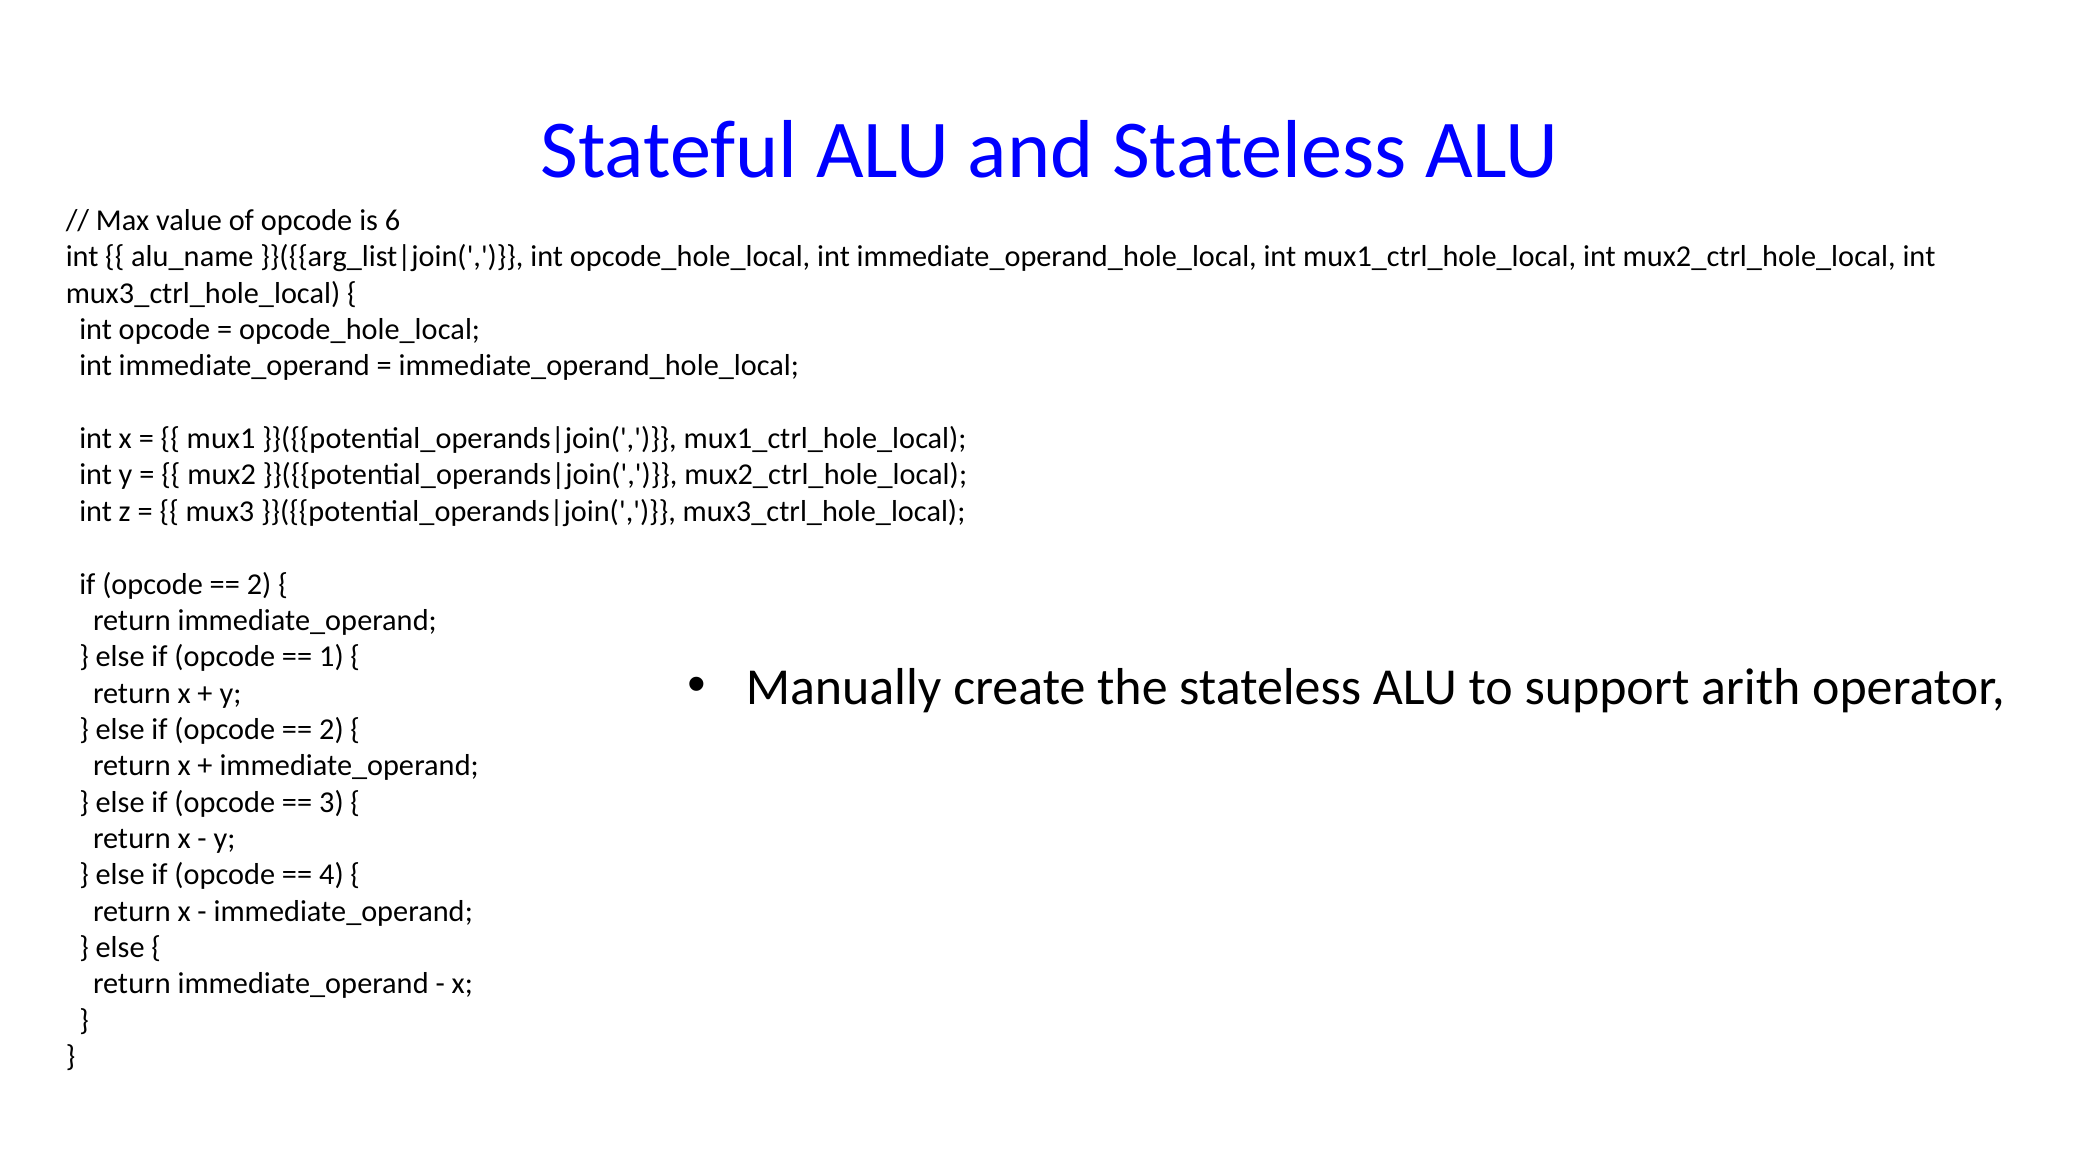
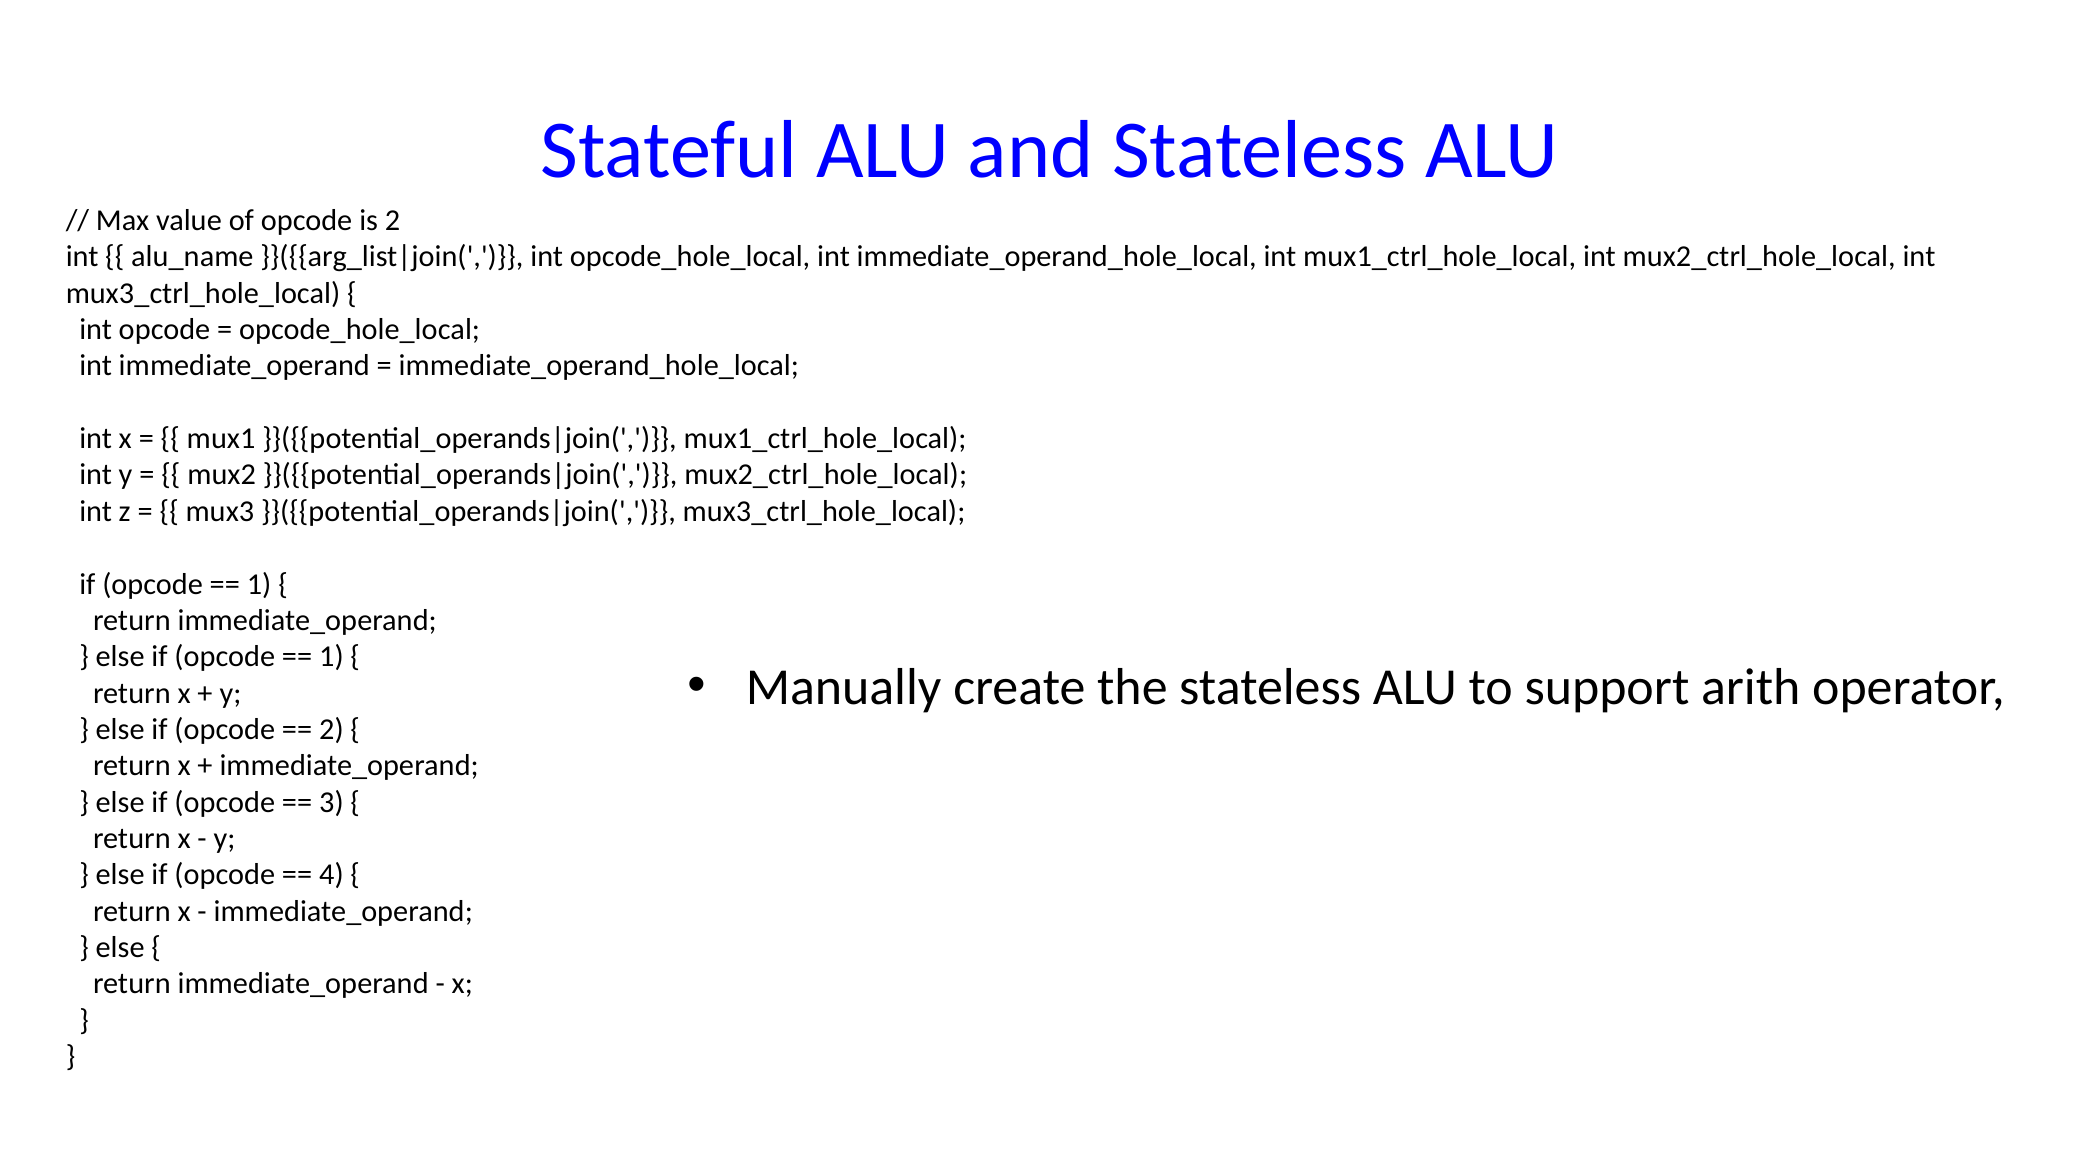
is 6: 6 -> 2
2 at (259, 584): 2 -> 1
